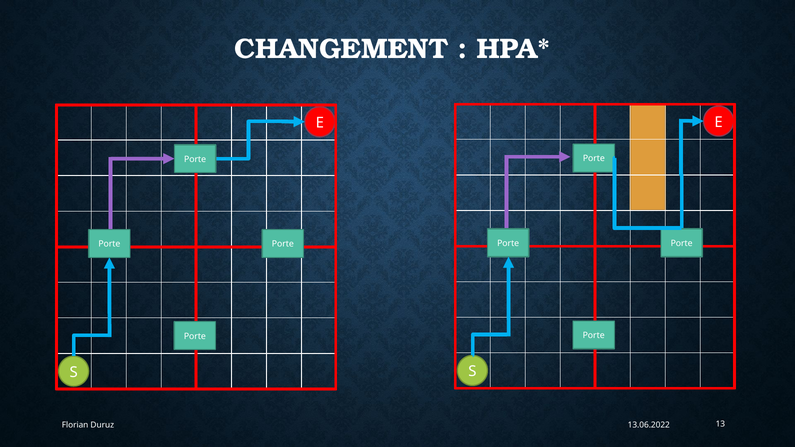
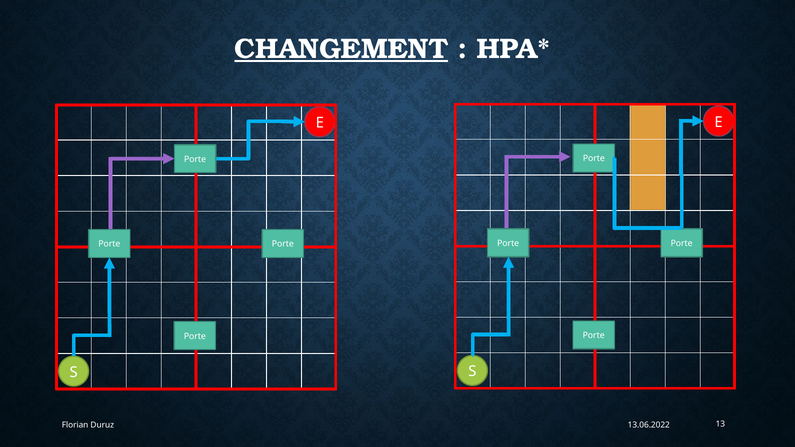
CHANGEMENT underline: none -> present
